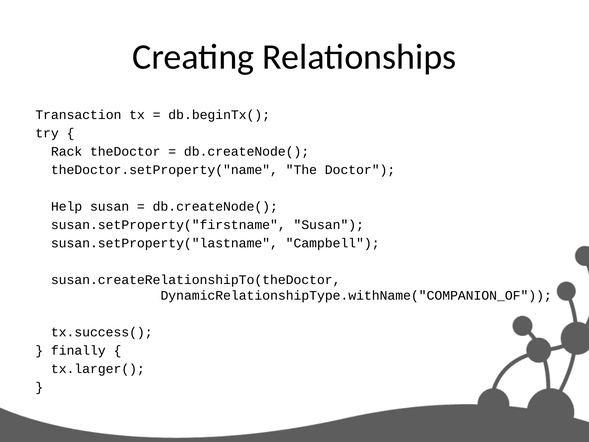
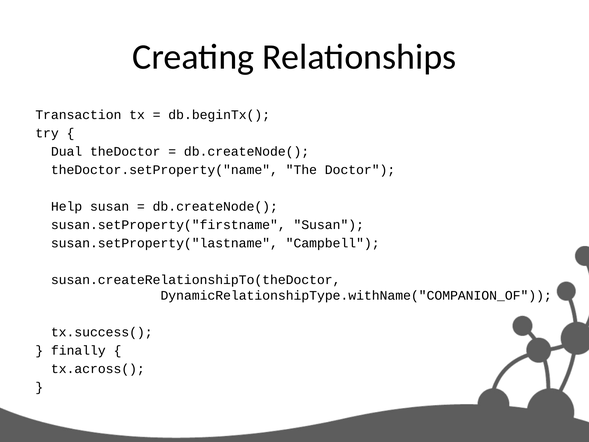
Rack: Rack -> Dual
tx.larger(: tx.larger( -> tx.across(
